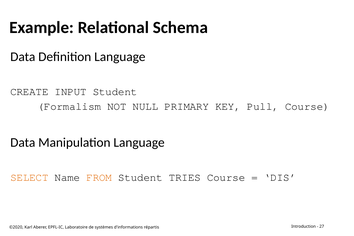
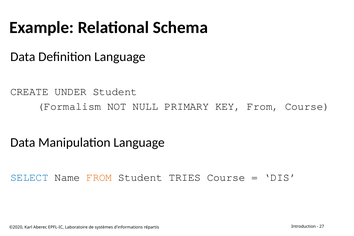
INPUT: INPUT -> UNDER
KEY Pull: Pull -> From
SELECT colour: orange -> blue
